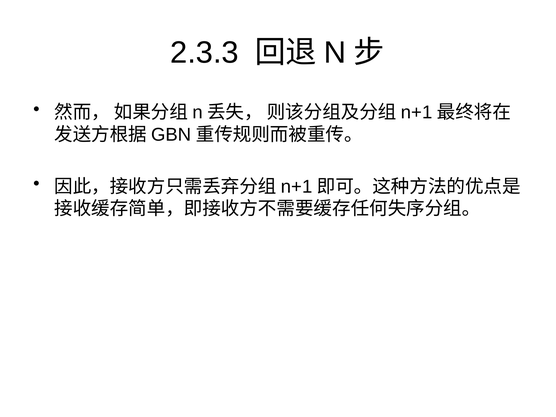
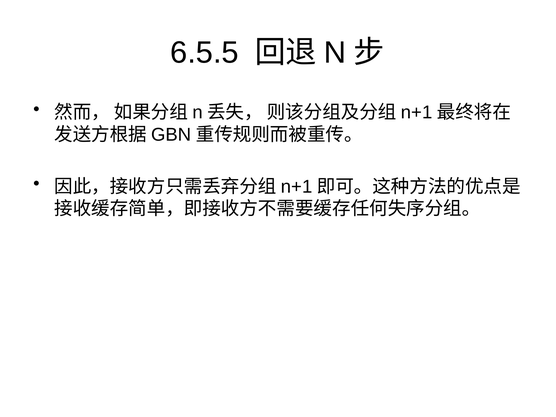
2.3.3: 2.3.3 -> 6.5.5
